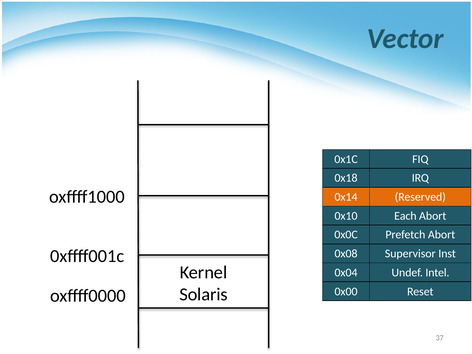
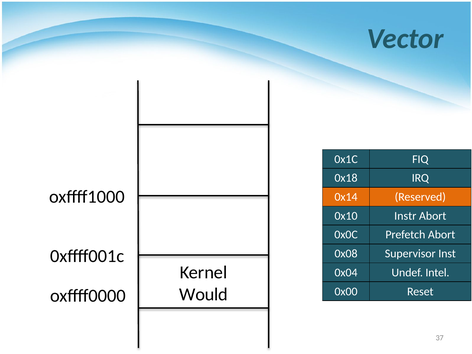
Each: Each -> Instr
Solaris: Solaris -> Would
